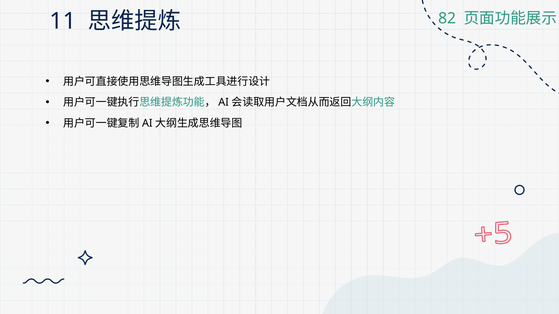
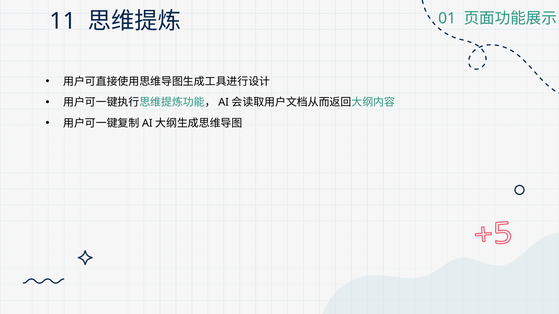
82: 82 -> 01
